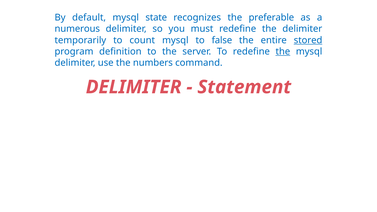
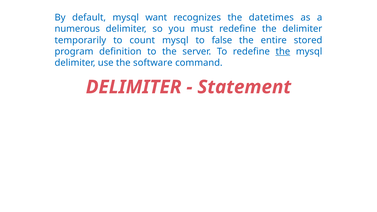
state: state -> want
preferable: preferable -> datetimes
stored underline: present -> none
numbers: numbers -> software
